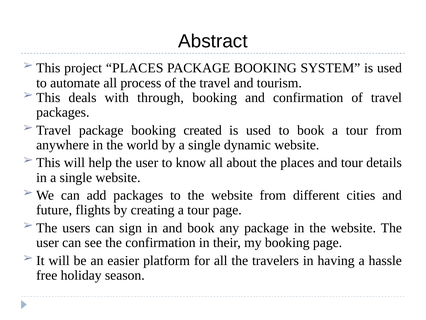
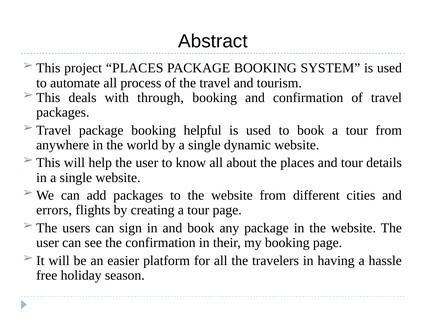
created: created -> helpful
future: future -> errors
